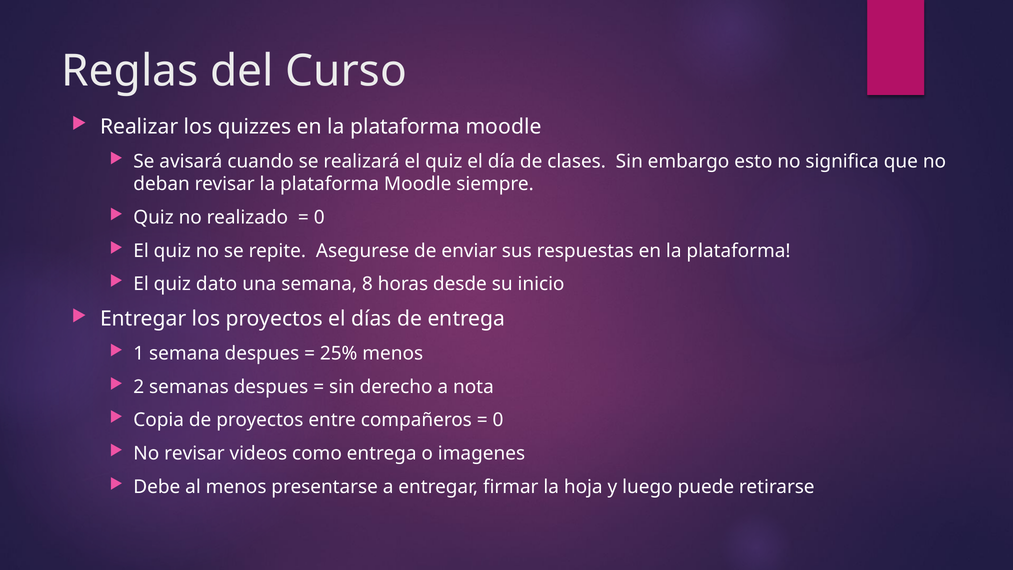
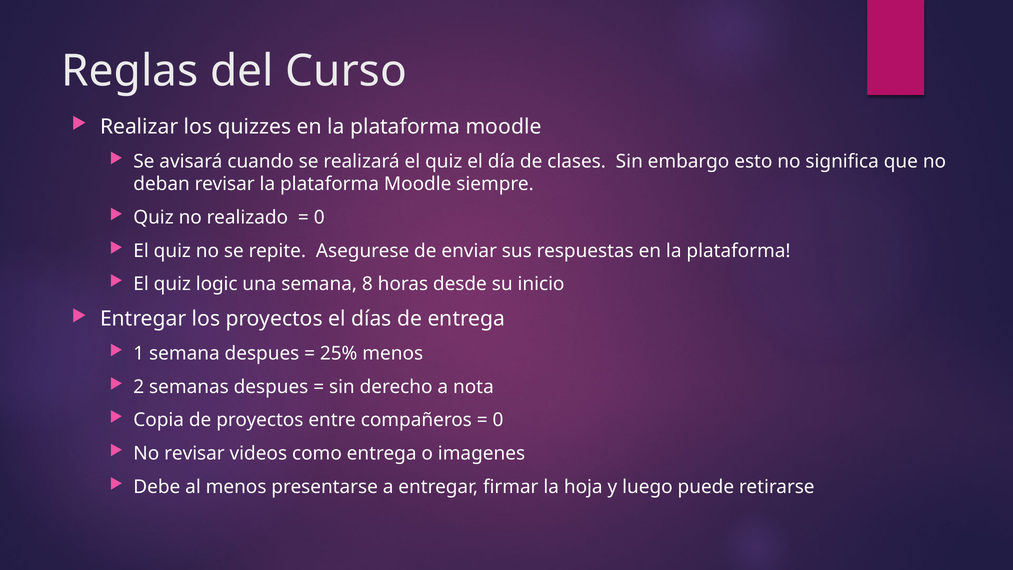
dato: dato -> logic
